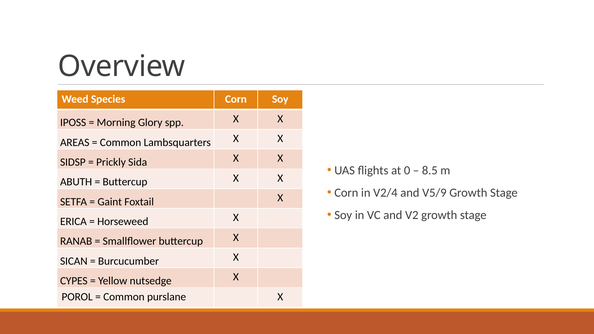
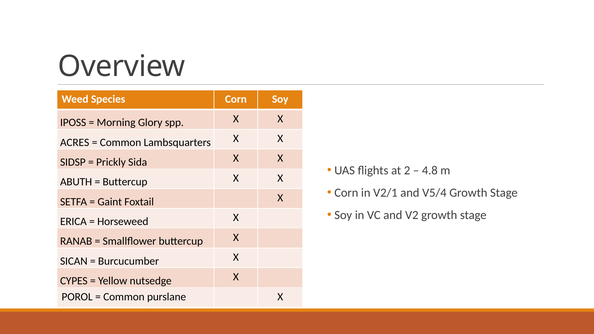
AREAS: AREAS -> ACRES
0: 0 -> 2
8.5: 8.5 -> 4.8
V2/4: V2/4 -> V2/1
V5/9: V5/9 -> V5/4
